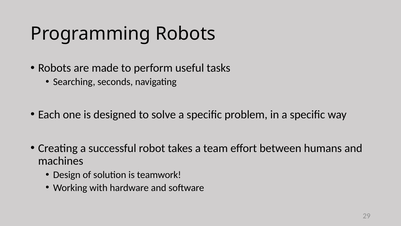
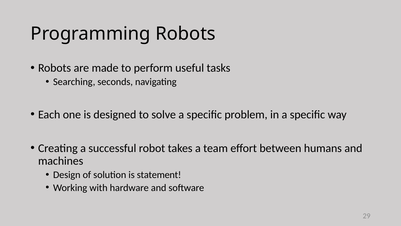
teamwork: teamwork -> statement
